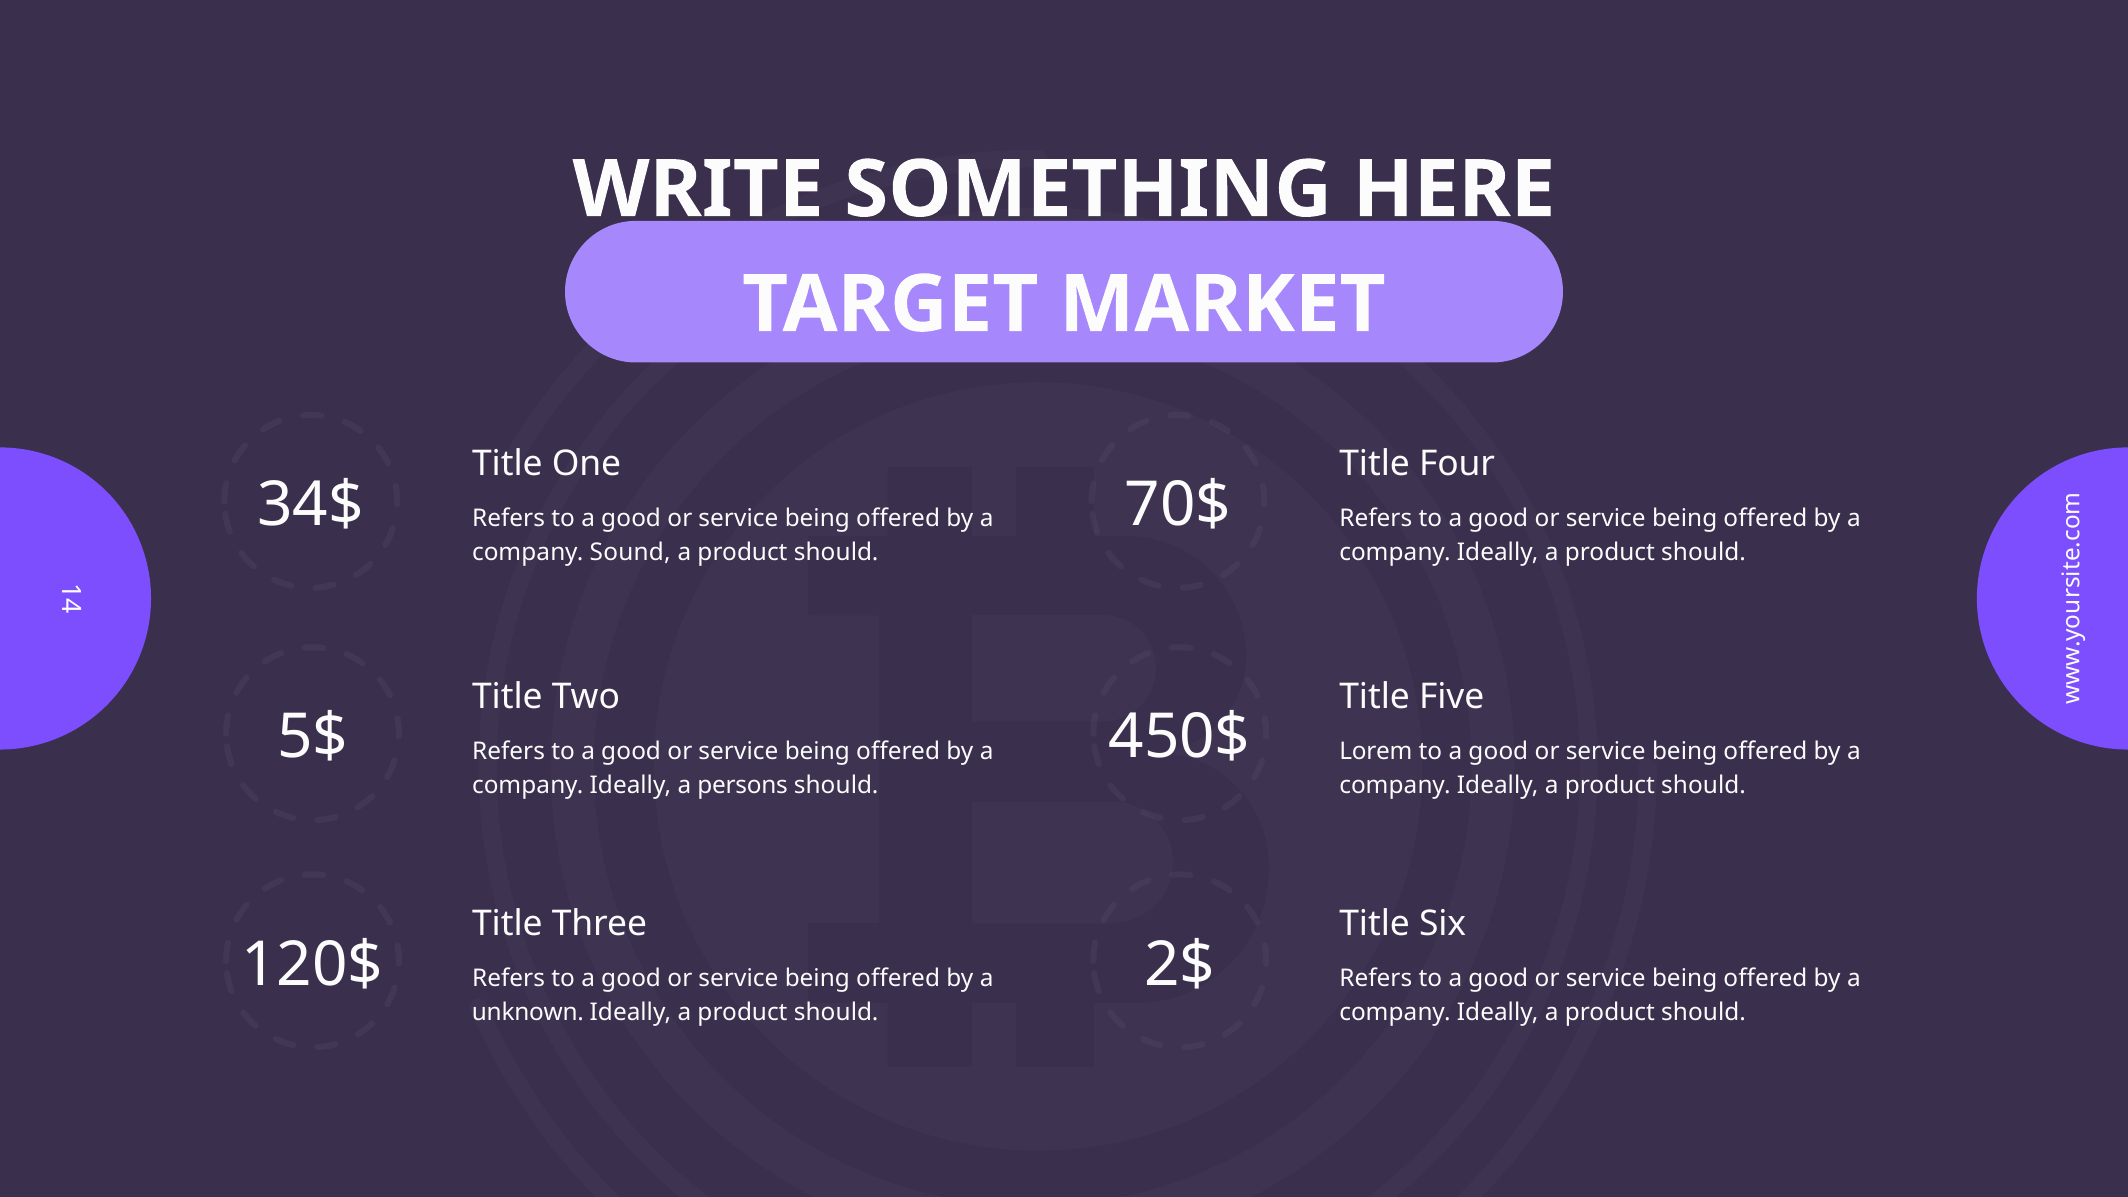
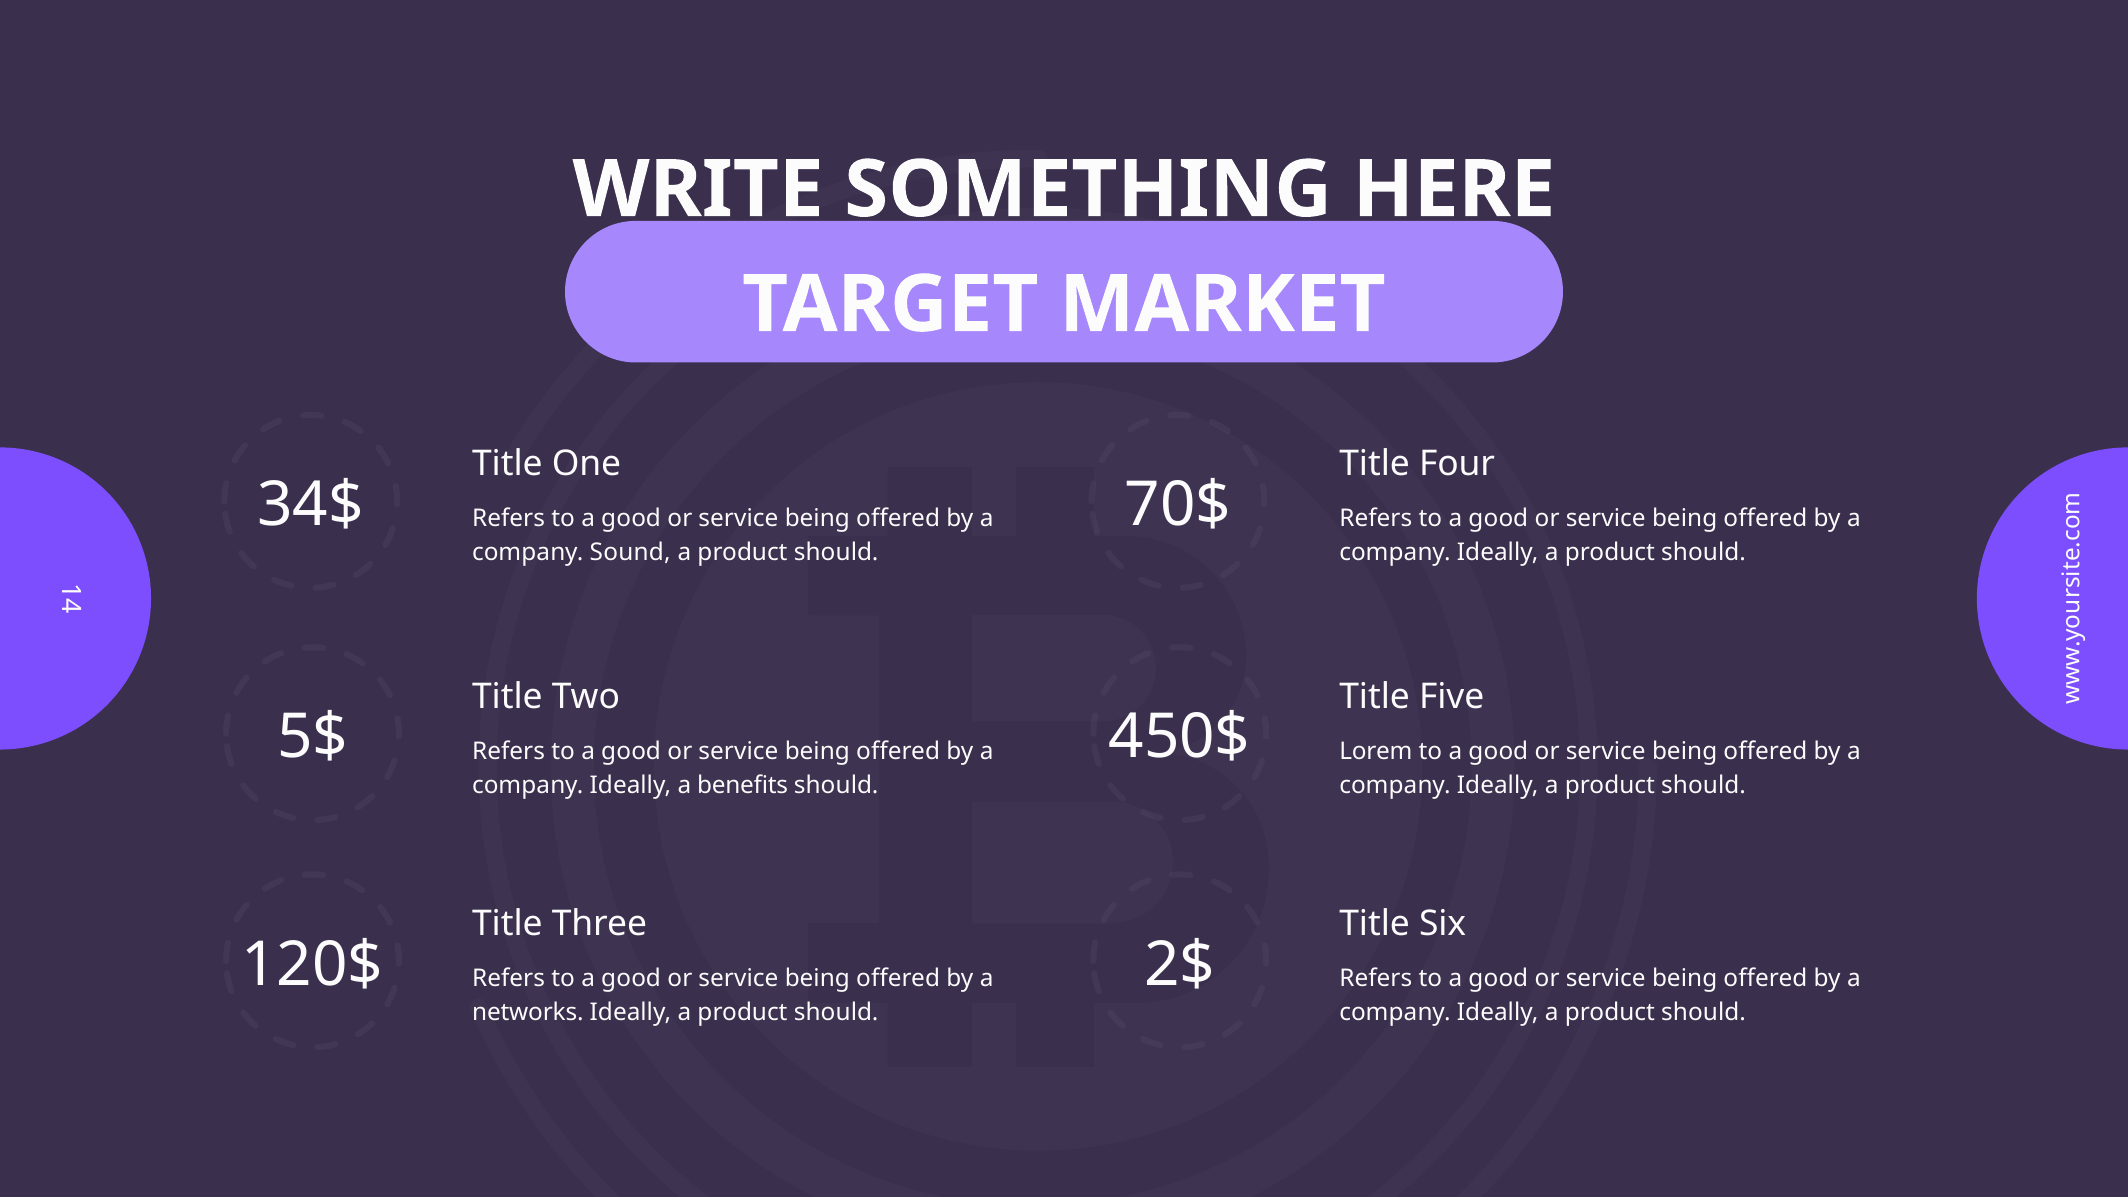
persons: persons -> benefits
unknown: unknown -> networks
